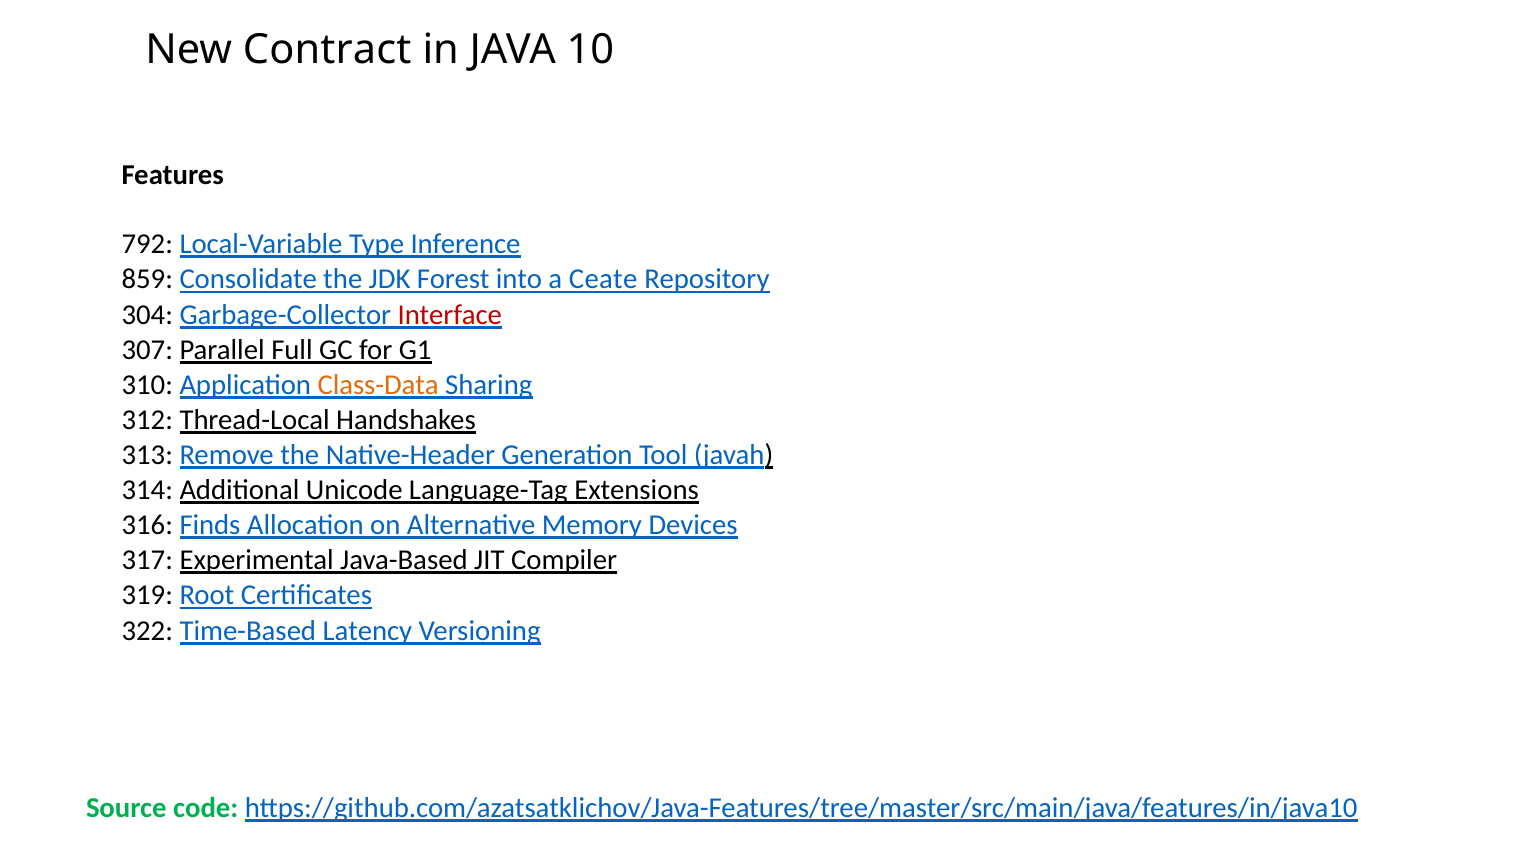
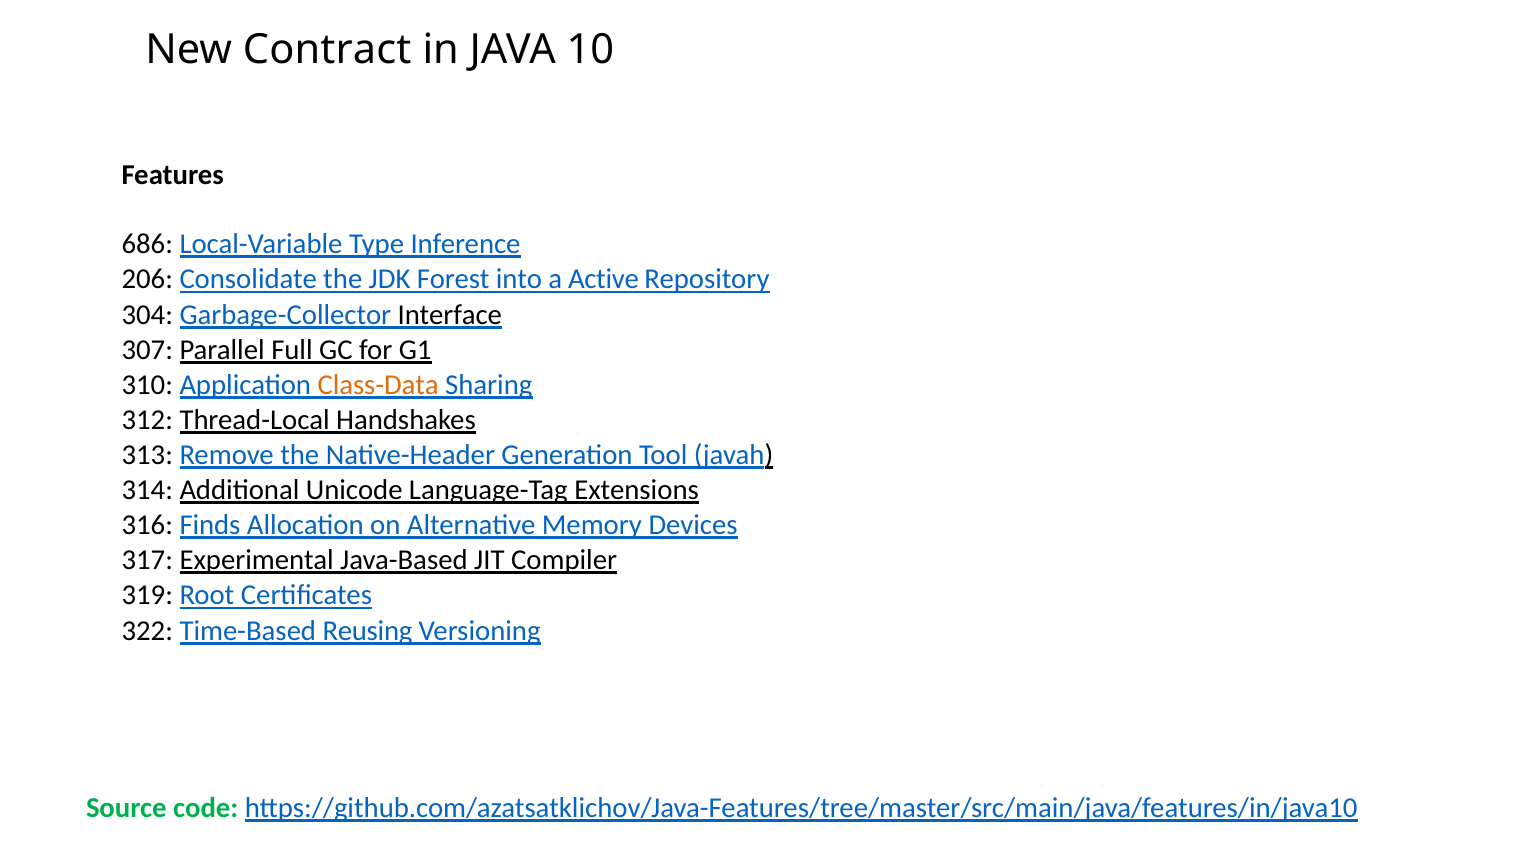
792: 792 -> 686
859: 859 -> 206
Ceate: Ceate -> Active
Interface colour: red -> black
Latency: Latency -> Reusing
